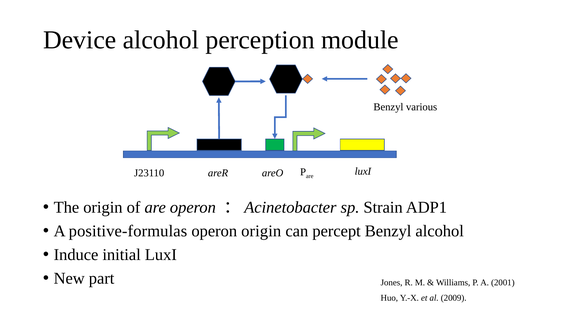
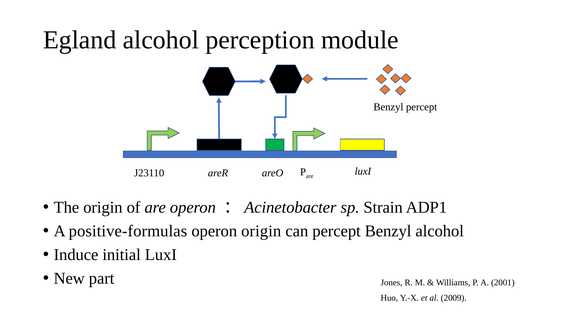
Device: Device -> Egland
Benzyl various: various -> percept
